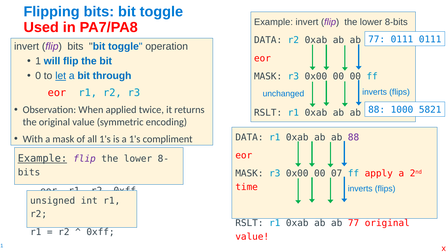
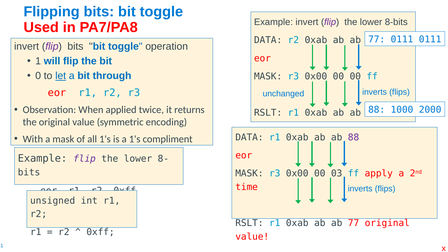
5821: 5821 -> 2000
Example at (42, 159) underline: present -> none
07: 07 -> 03
